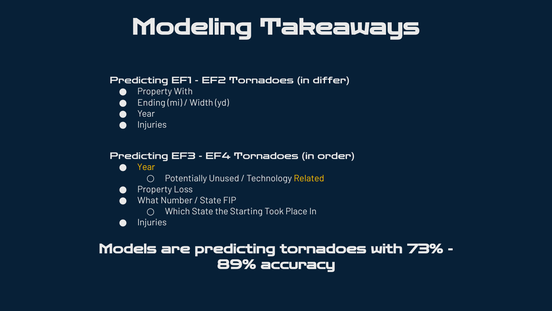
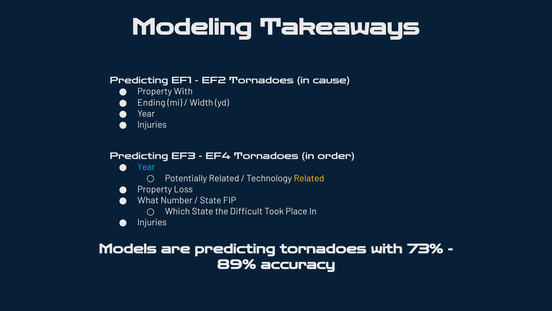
differ: differ -> cause
Year at (146, 167) colour: yellow -> light blue
Potentially Unused: Unused -> Related
Starting: Starting -> Difficult
